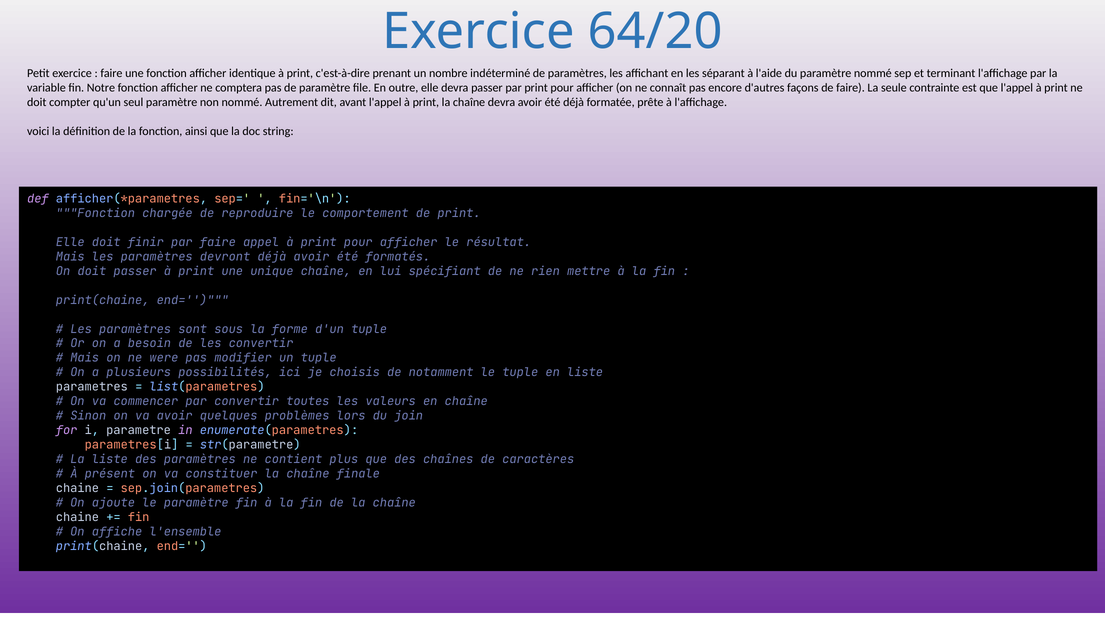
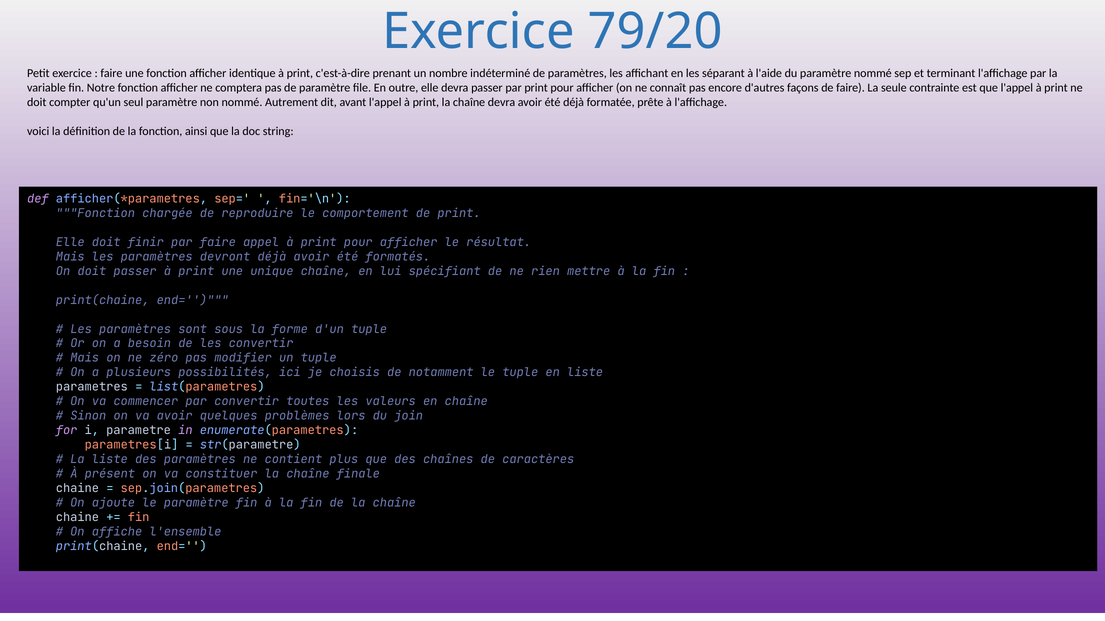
64/20: 64/20 -> 79/20
were: were -> zéro
